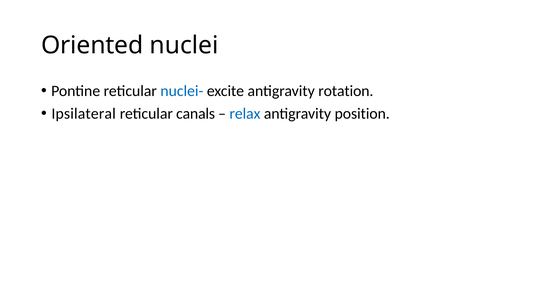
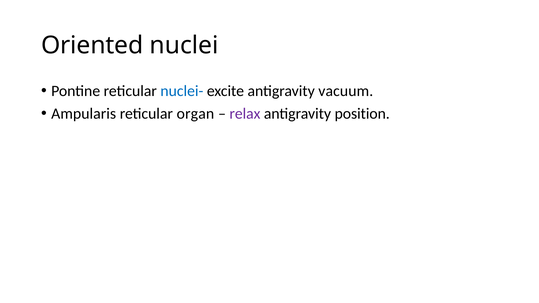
rotation: rotation -> vacuum
Ipsilateral: Ipsilateral -> Ampularis
canals: canals -> organ
relax colour: blue -> purple
